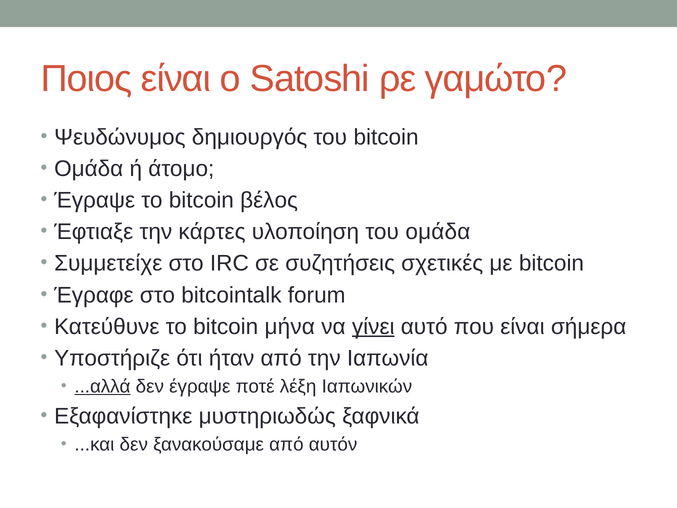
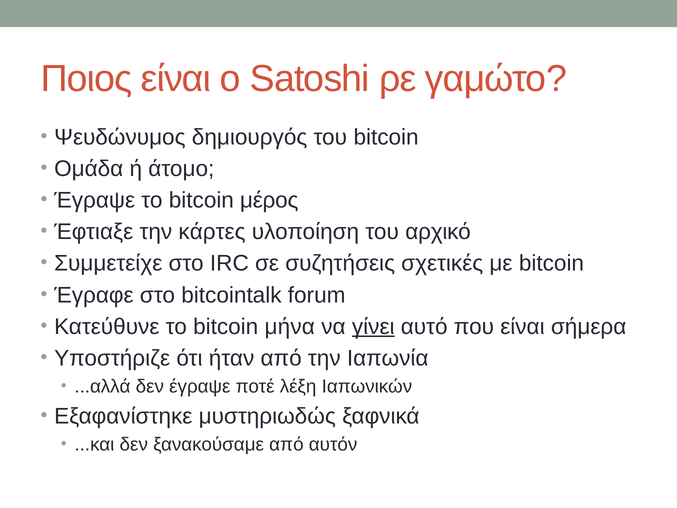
βέλος: βέλος -> μέρος
του ομάδα: ομάδα -> αρχικό
...αλλά underline: present -> none
